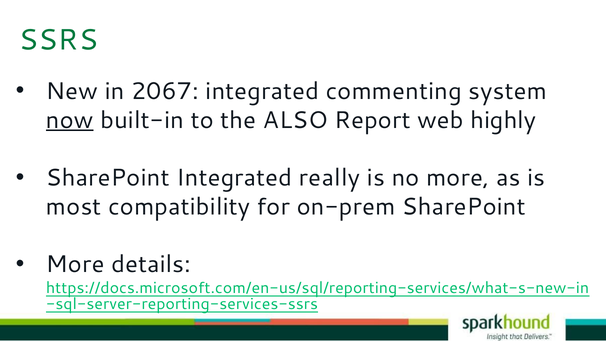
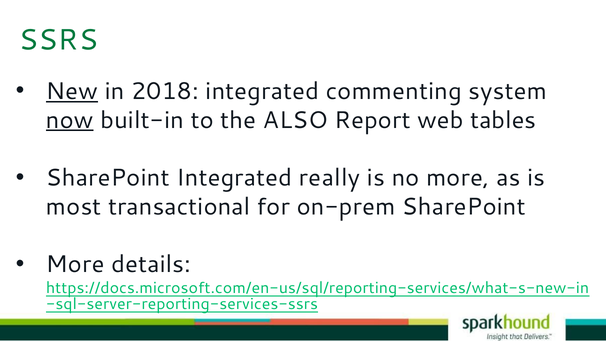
New underline: none -> present
2067: 2067 -> 2018
highly: highly -> tables
compatibility: compatibility -> transactional
